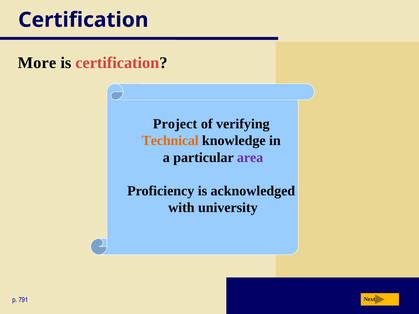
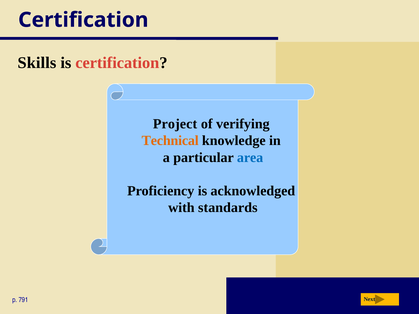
More: More -> Skills
area colour: purple -> blue
university: university -> standards
